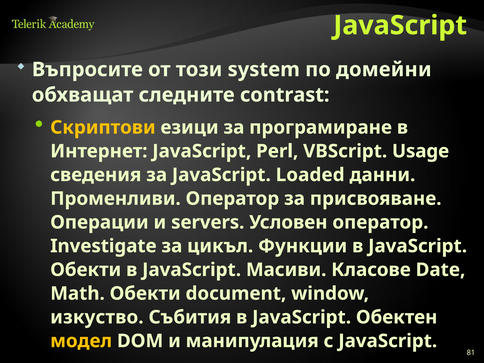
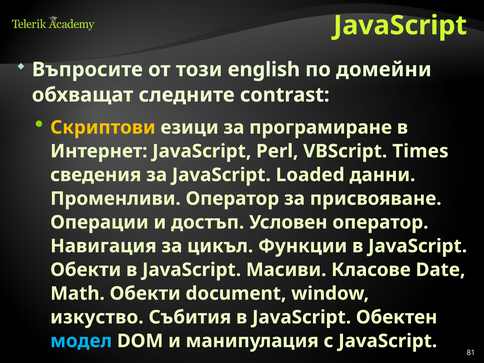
system: system -> english
Usage: Usage -> Times
servers: servers -> достъп
Investigate: Investigate -> Навигация
модел colour: yellow -> light blue
